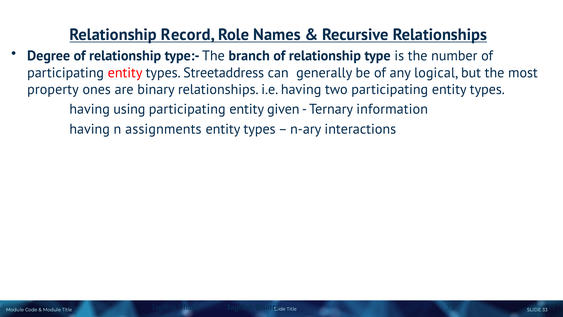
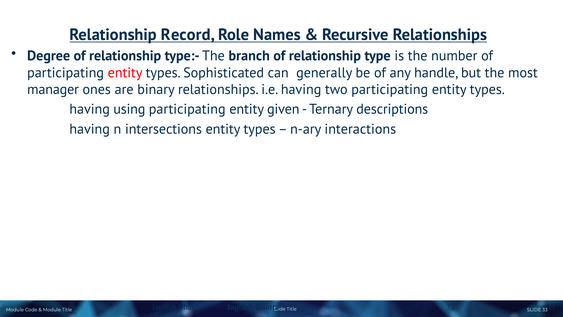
Streetaddress: Streetaddress -> Sophisticated
logical: logical -> handle
property: property -> manager
information: information -> descriptions
assignments: assignments -> intersections
